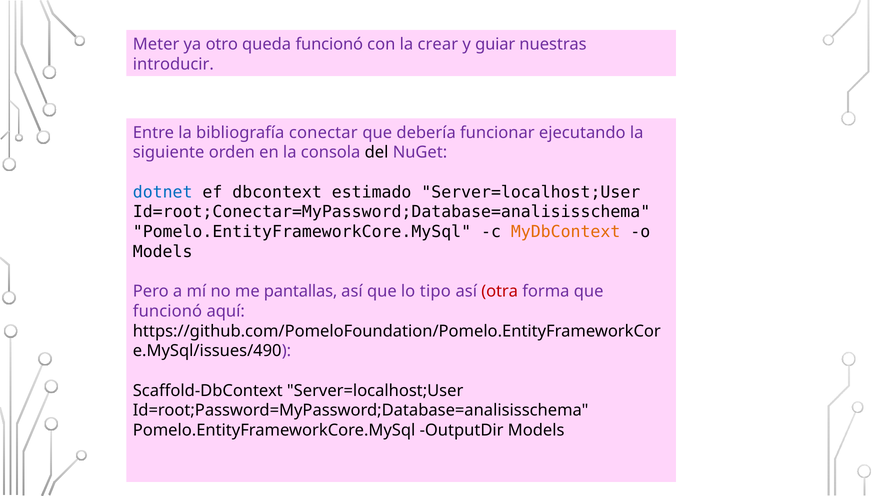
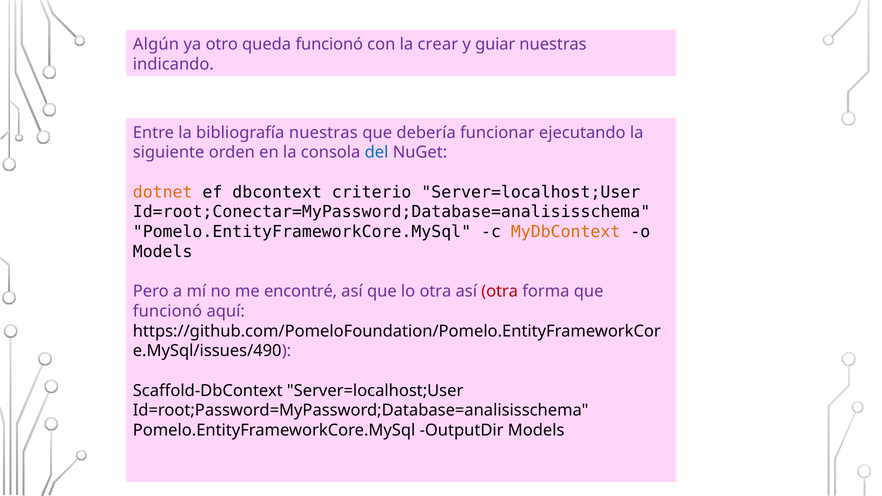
Meter: Meter -> Algún
introducir: introducir -> indicando
bibliografía conectar: conectar -> nuestras
del colour: black -> blue
dotnet colour: blue -> orange
estimado: estimado -> criterio
pantallas: pantallas -> encontré
lo tipo: tipo -> otra
